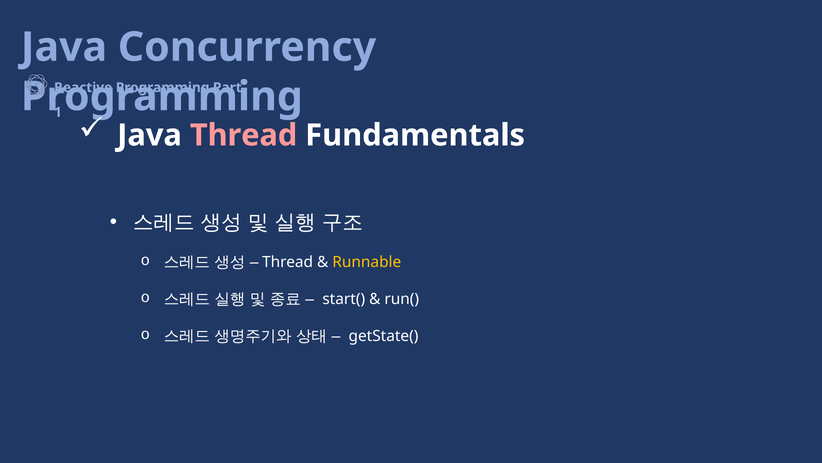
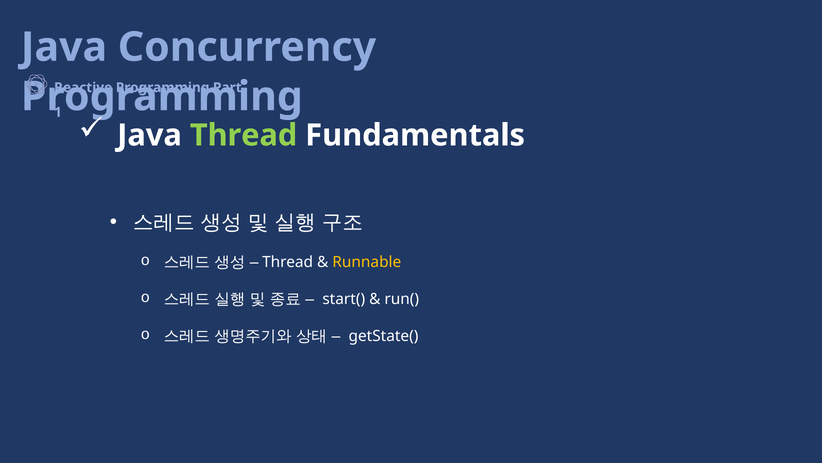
Thread at (244, 135) colour: pink -> light green
